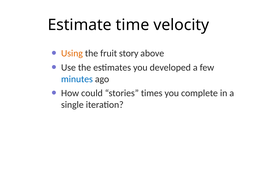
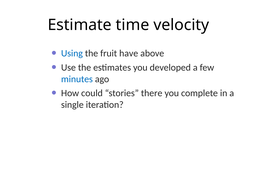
Using colour: orange -> blue
story: story -> have
times: times -> there
